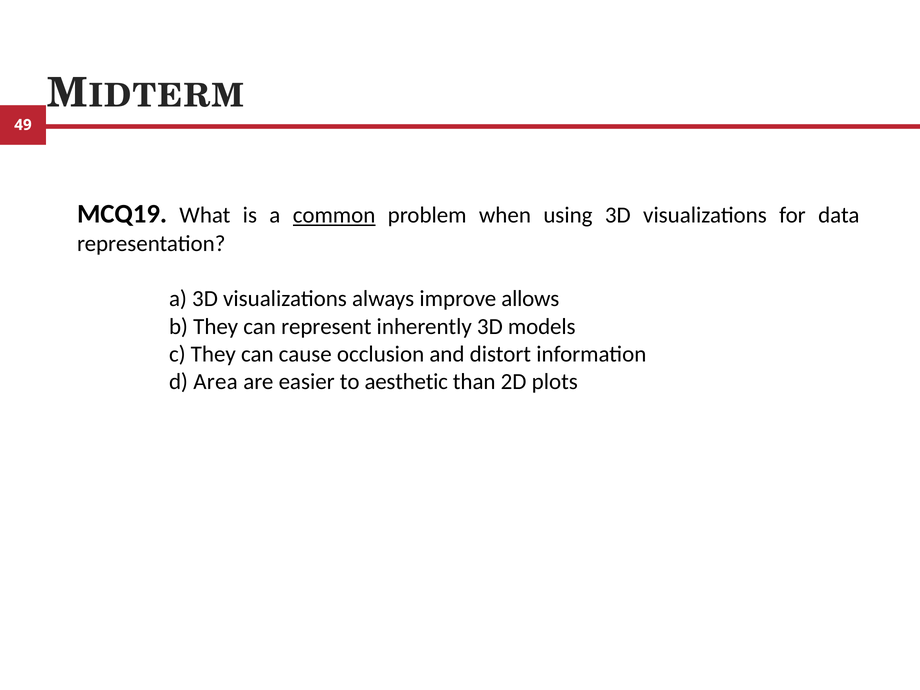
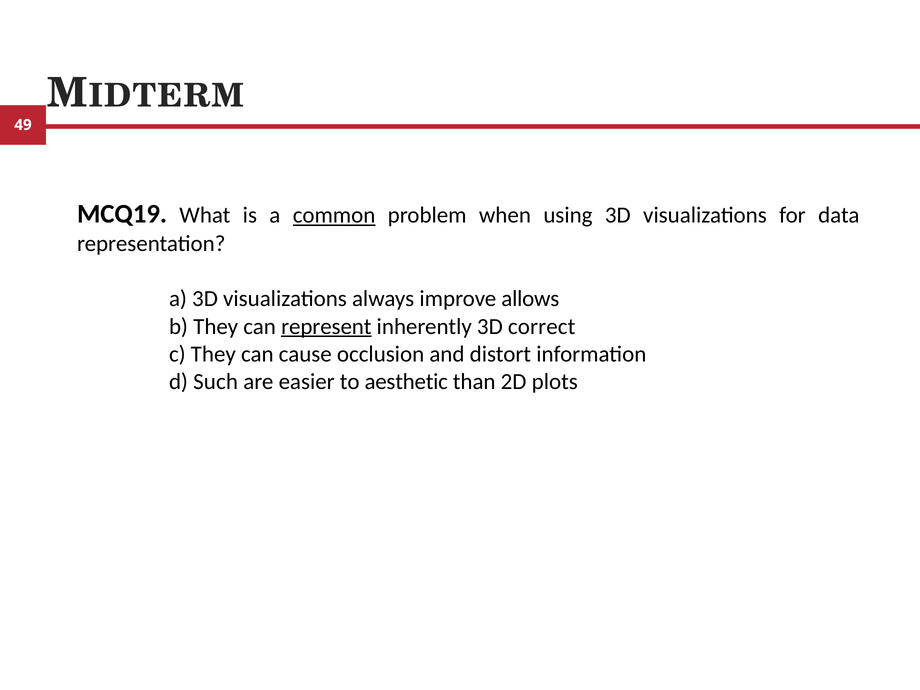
represent underline: none -> present
models: models -> correct
Area: Area -> Such
